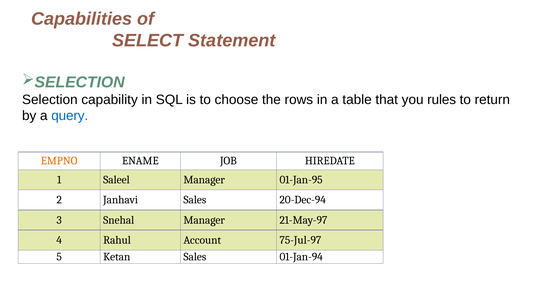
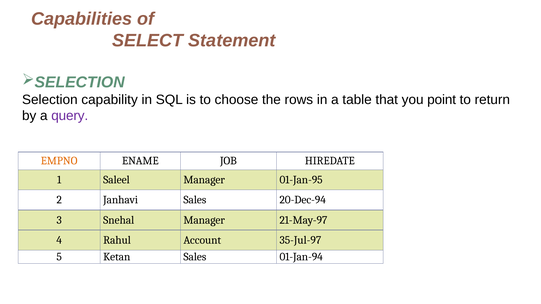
rules: rules -> point
query colour: blue -> purple
75-Jul-97: 75-Jul-97 -> 35-Jul-97
